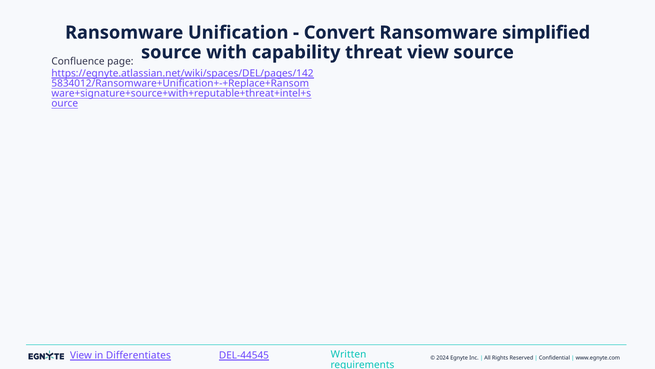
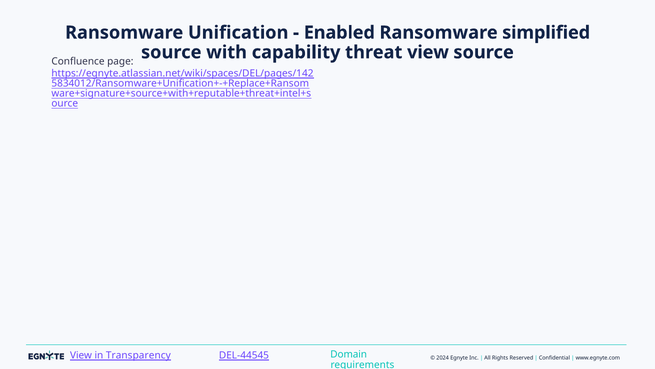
Convert: Convert -> Enabled
Differentiates: Differentiates -> Transparency
Written: Written -> Domain
